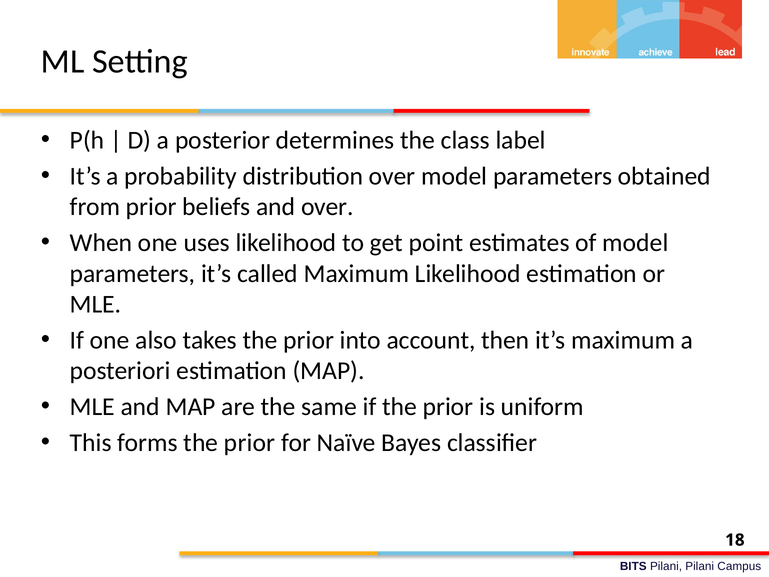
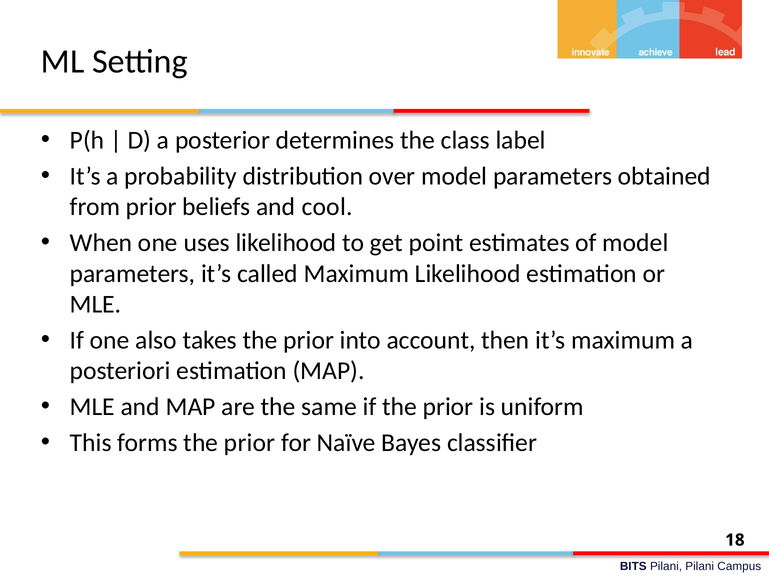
and over: over -> cool
